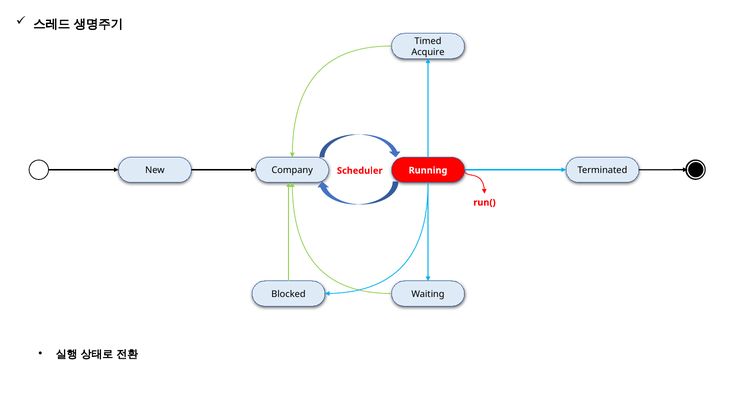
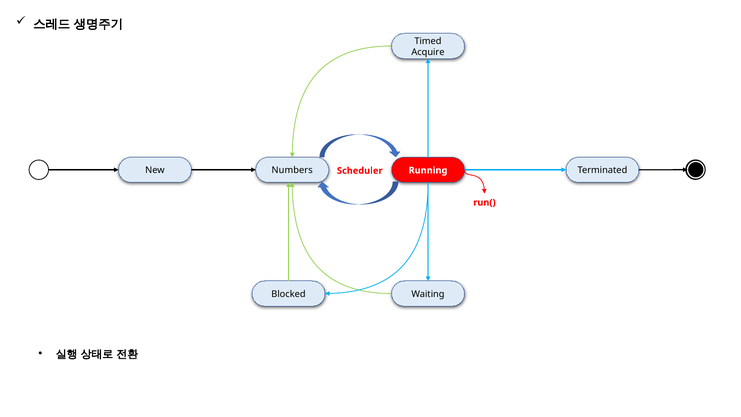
Company: Company -> Numbers
